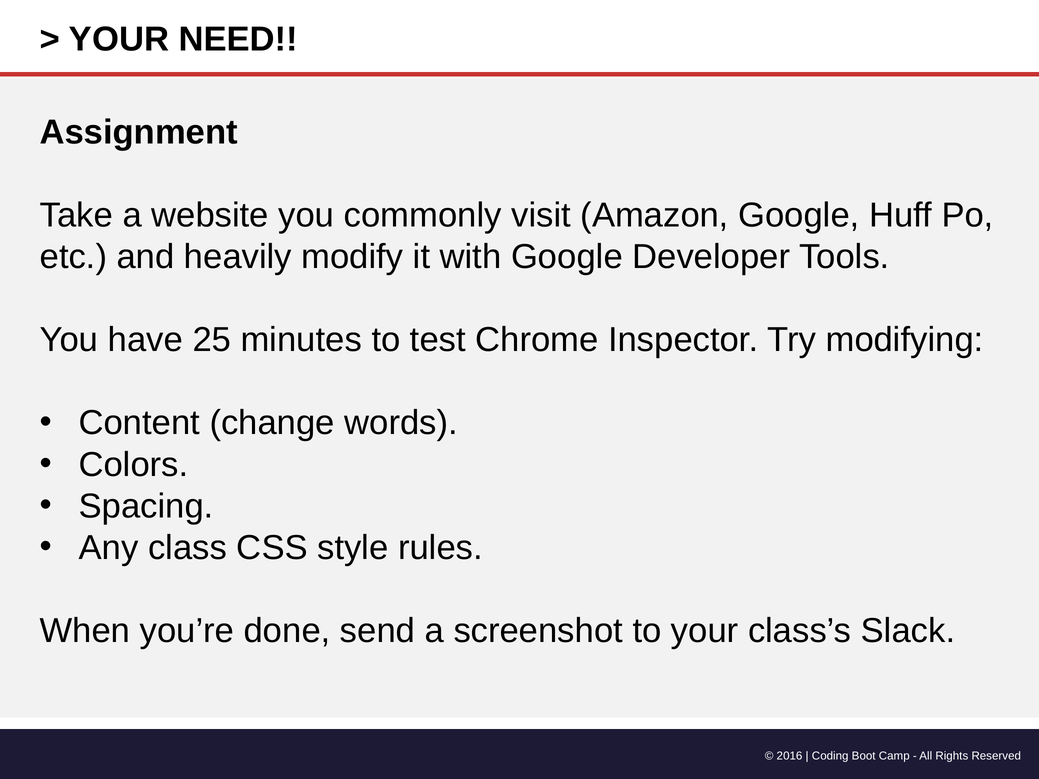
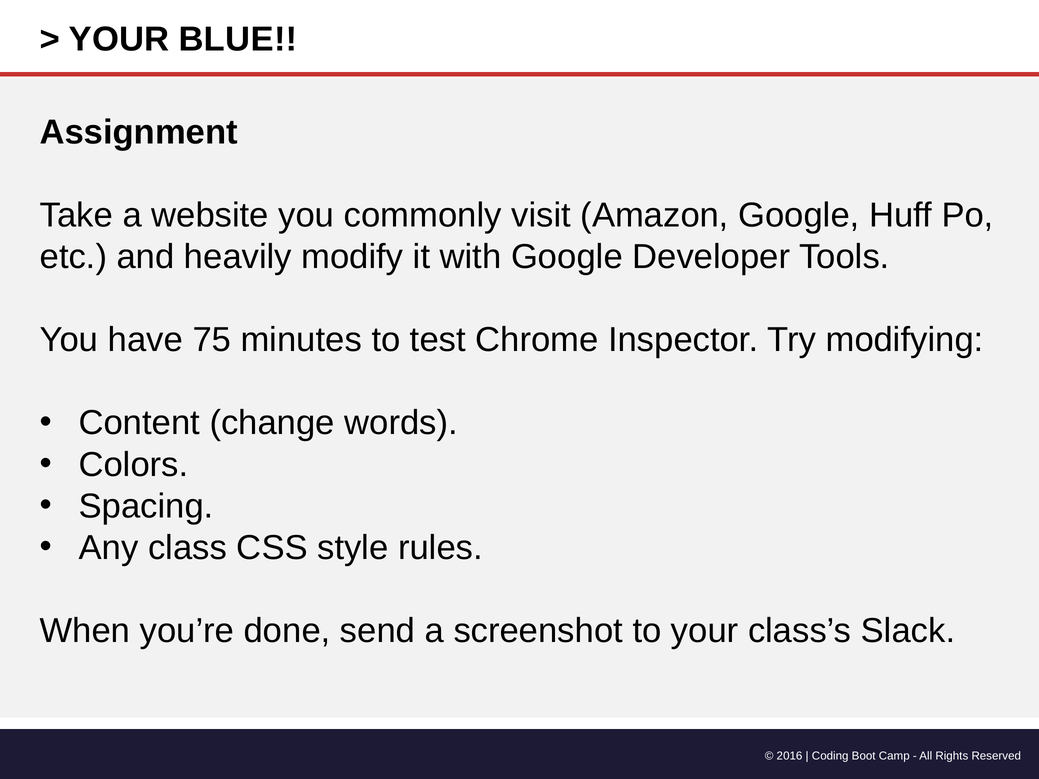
NEED: NEED -> BLUE
25: 25 -> 75
